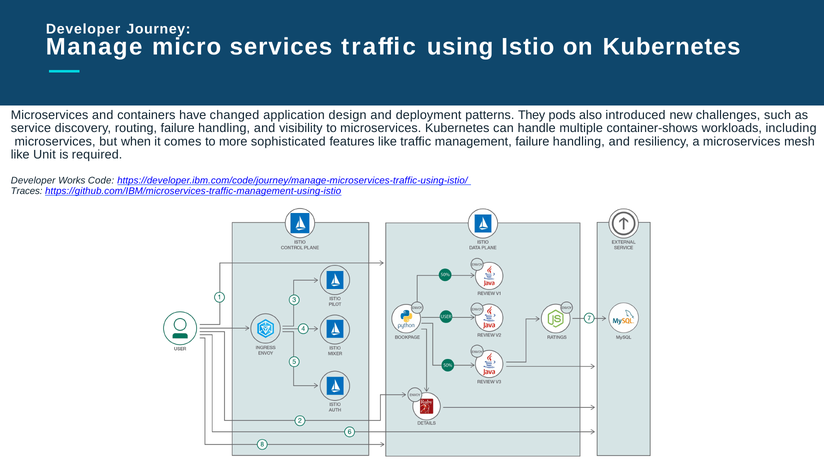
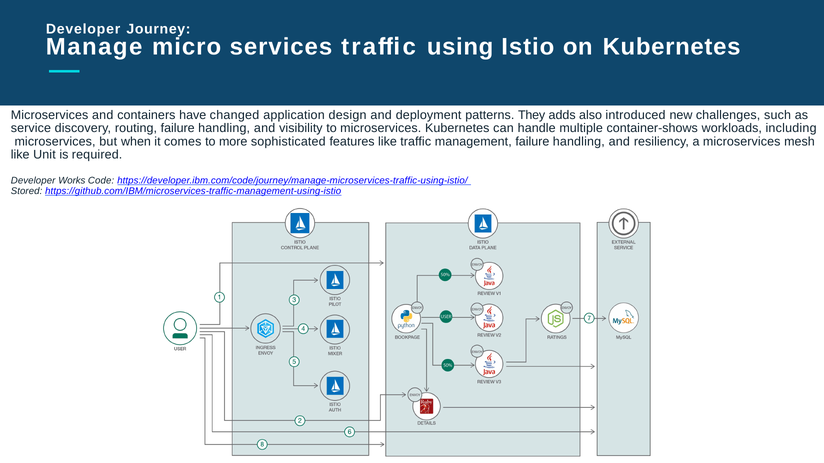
pods: pods -> adds
Traces: Traces -> Stored
